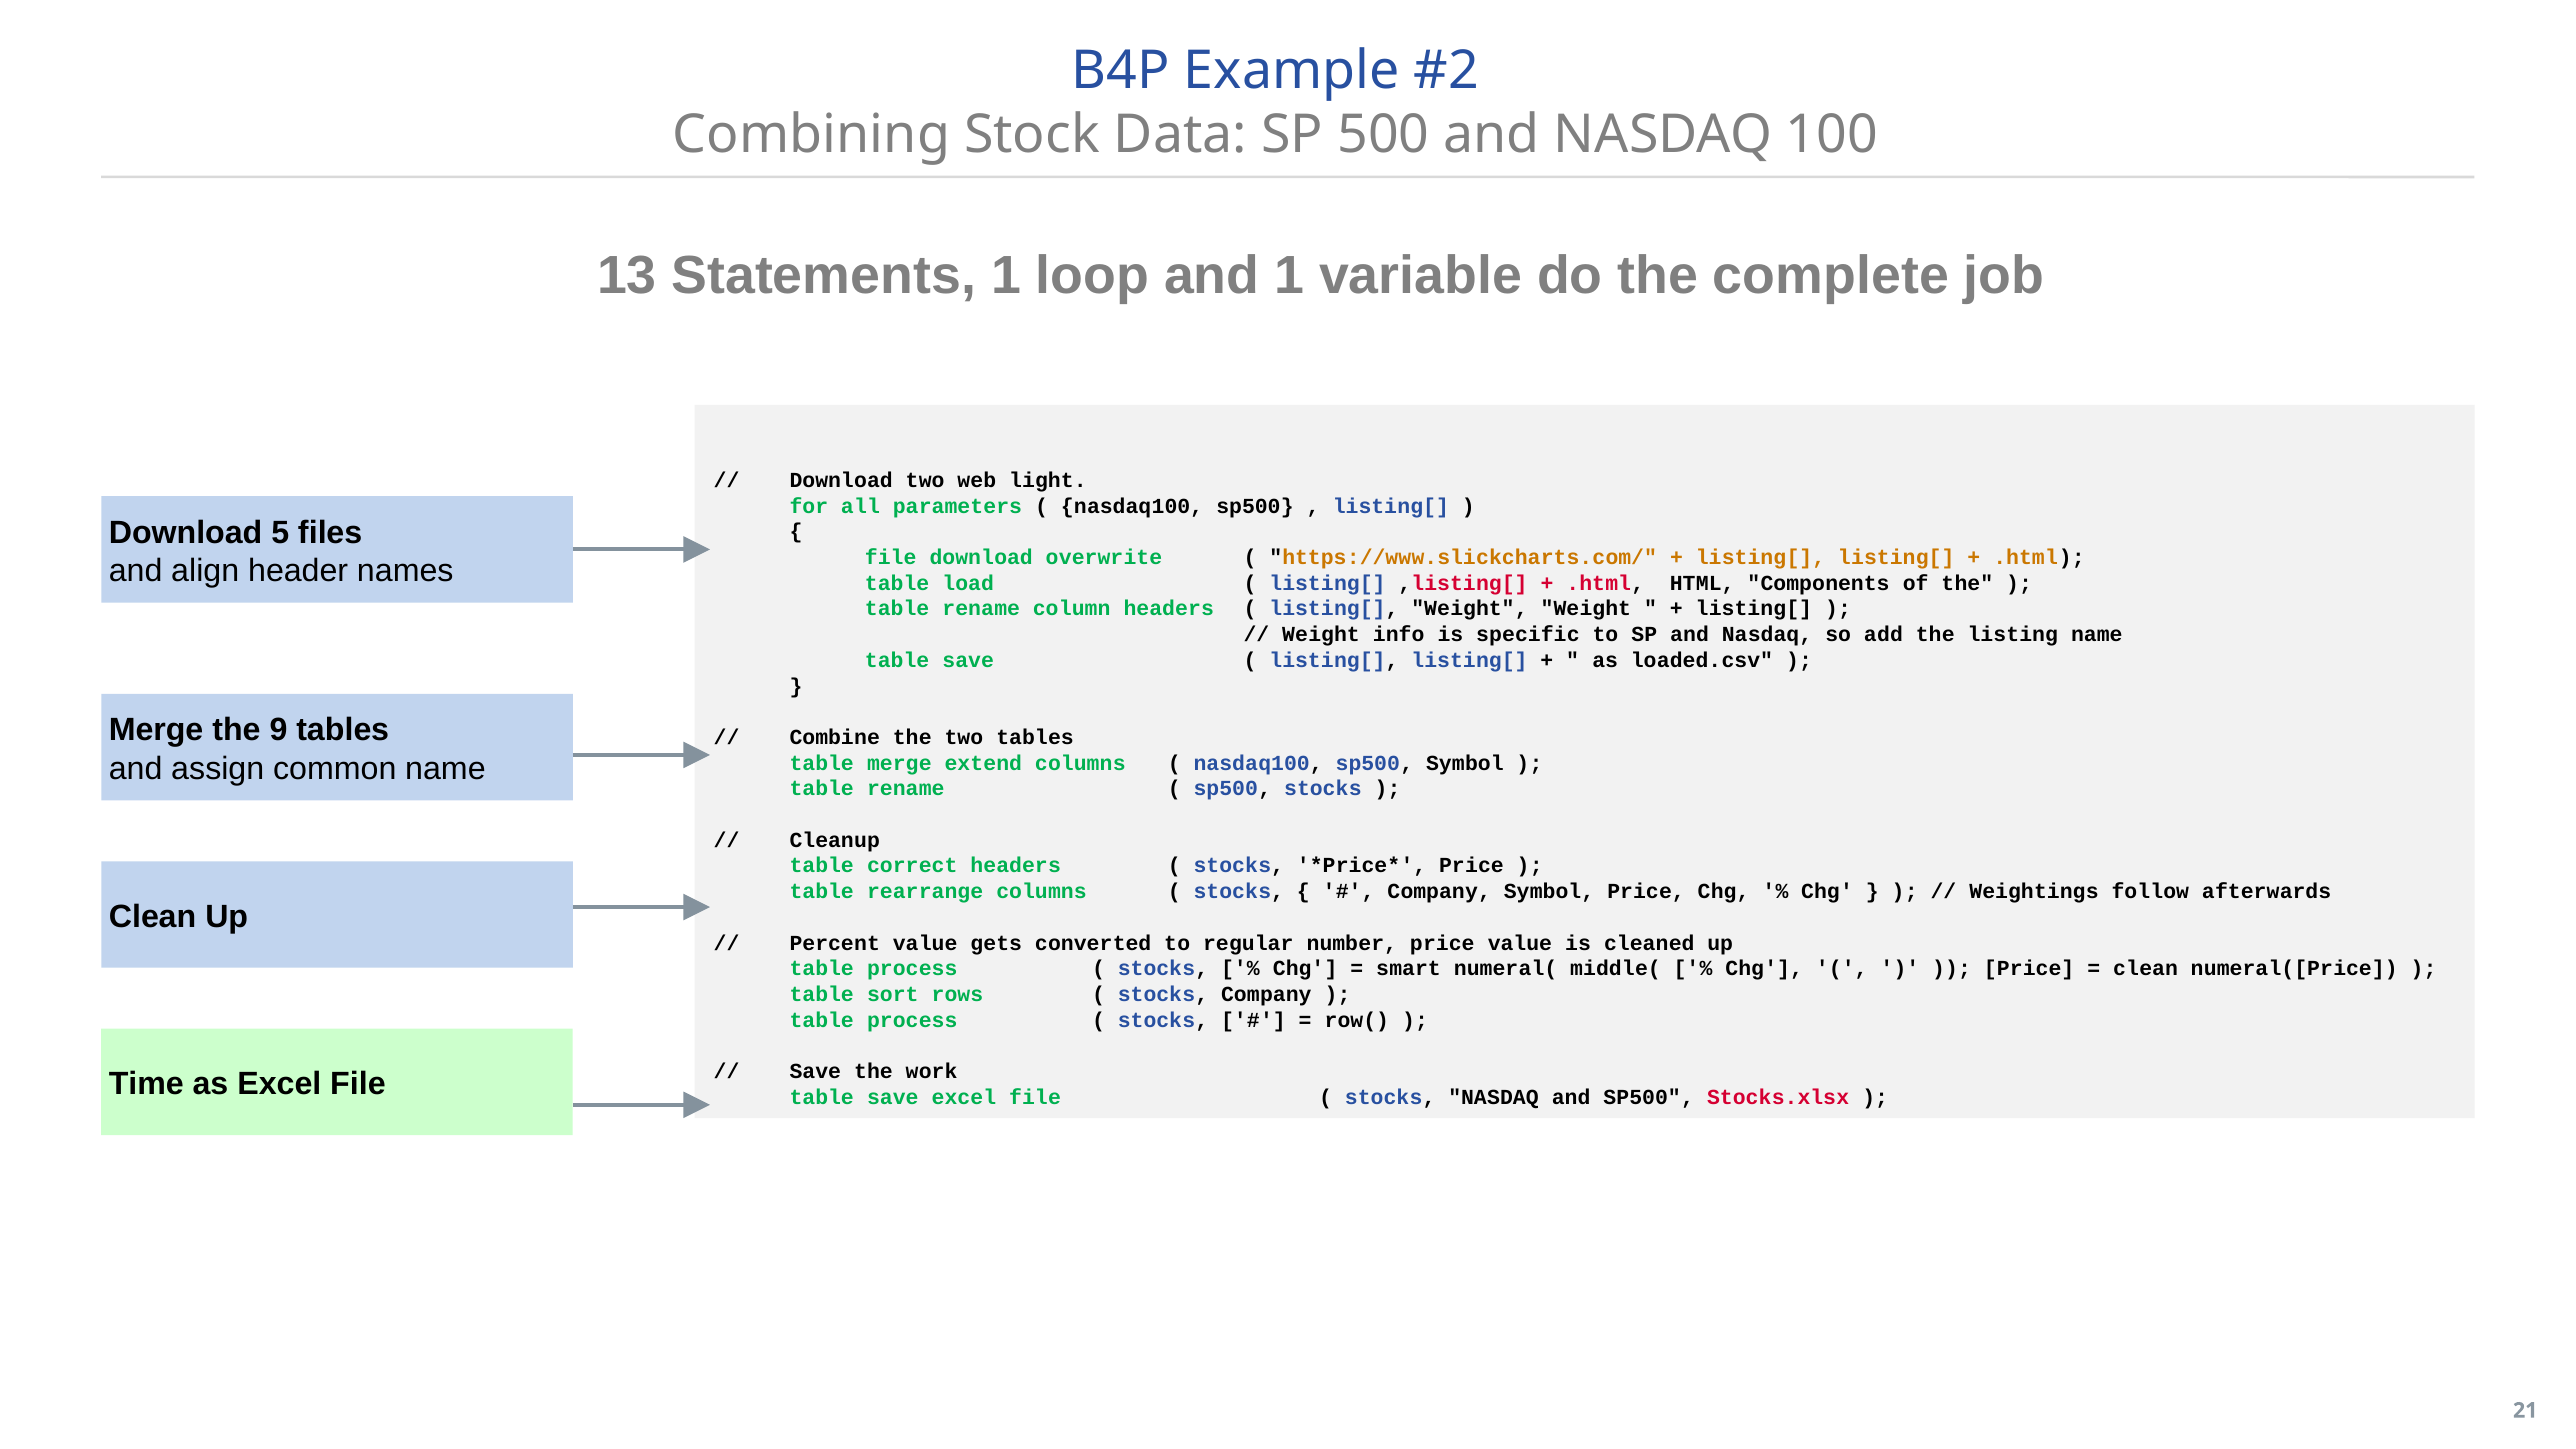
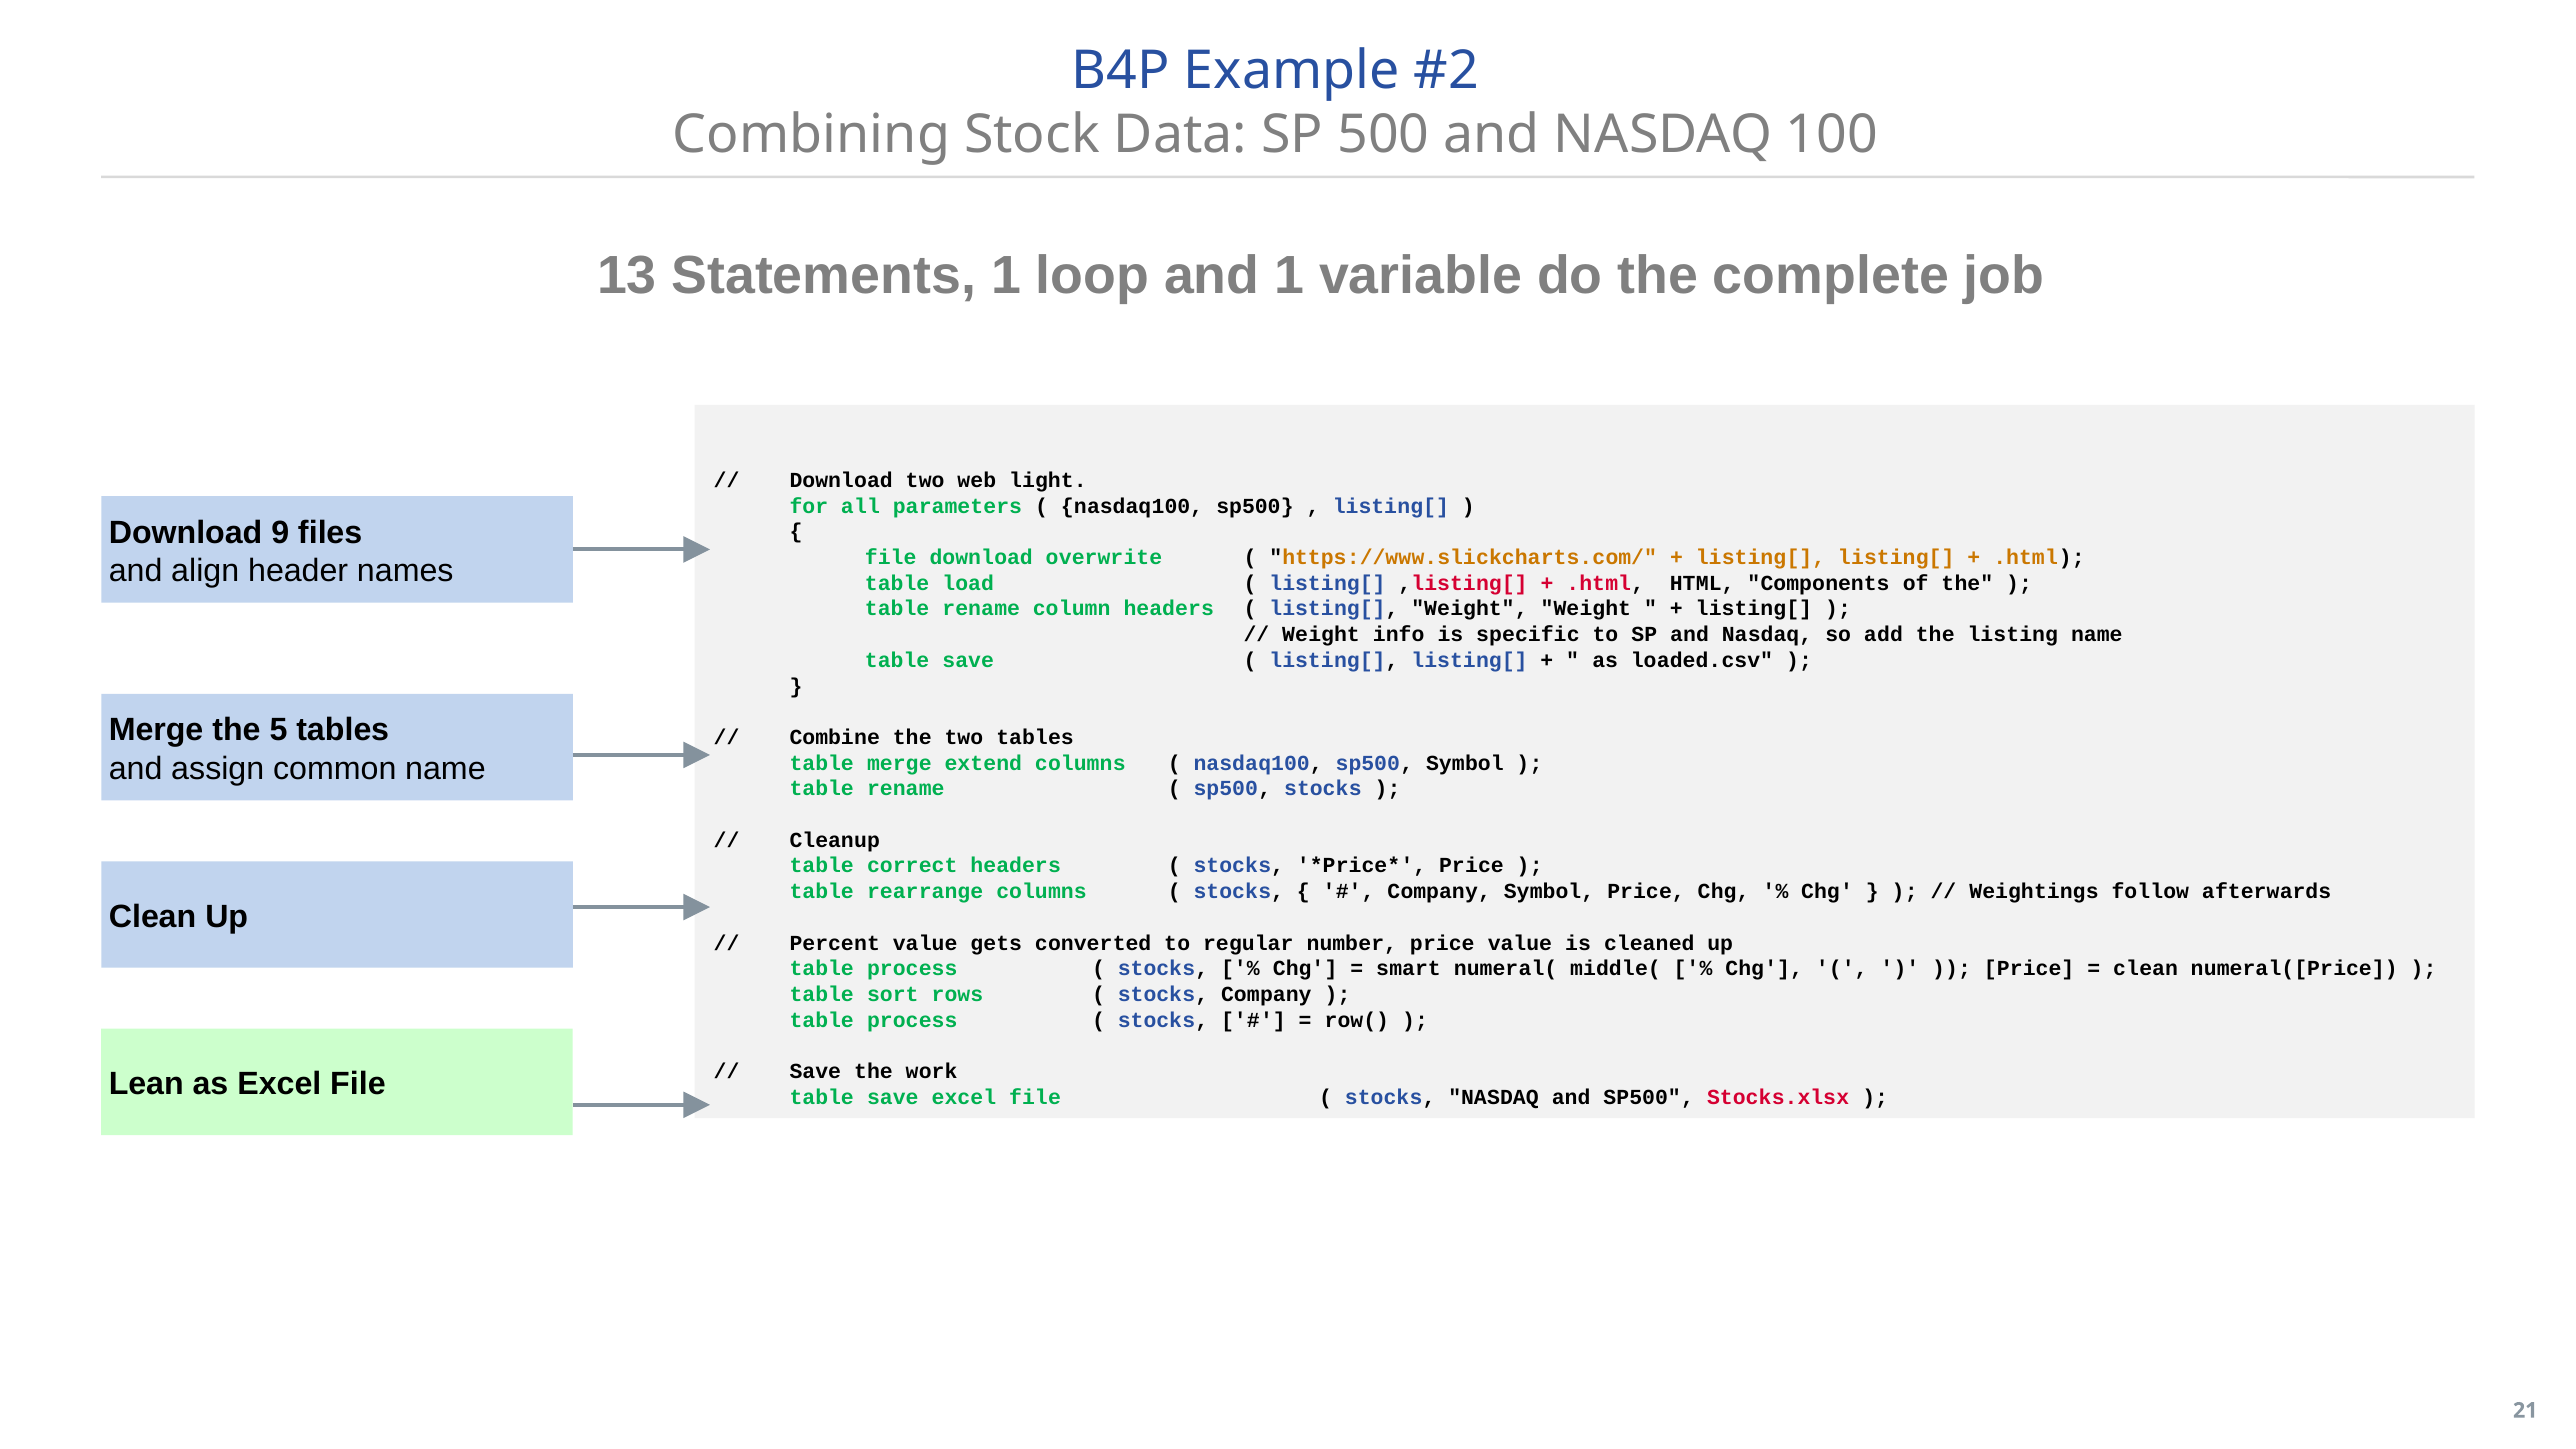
5: 5 -> 9
9: 9 -> 5
Time: Time -> Lean
